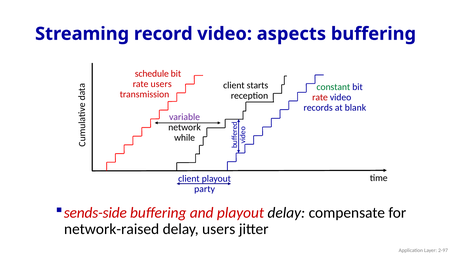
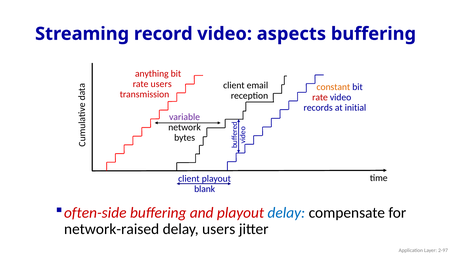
schedule: schedule -> anything
starts: starts -> email
constant colour: green -> orange
blank: blank -> initial
while: while -> bytes
party: party -> blank
sends-side: sends-side -> often-side
delay at (286, 212) colour: black -> blue
